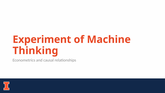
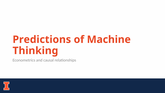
Experiment: Experiment -> Predictions
